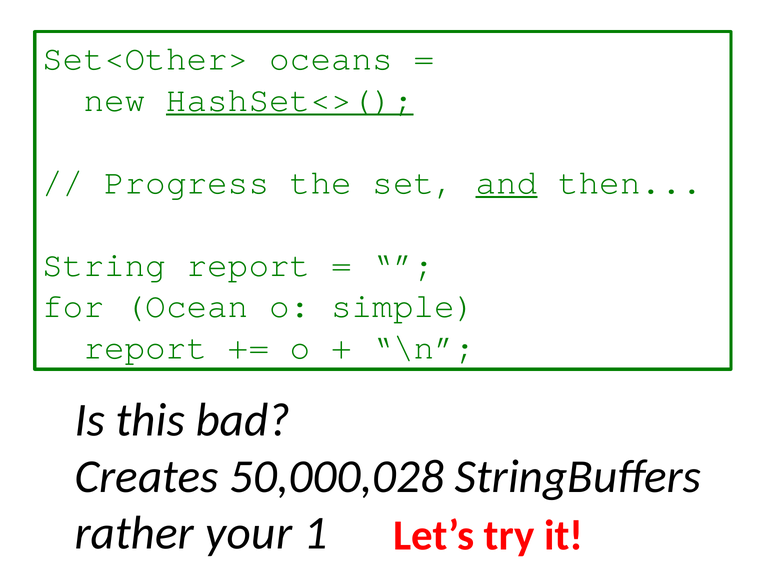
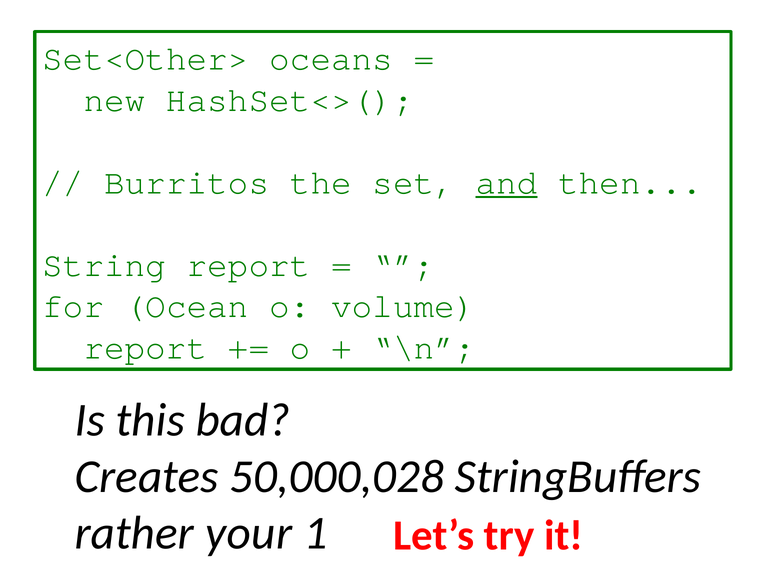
HashSet<>( underline: present -> none
Progress: Progress -> Burritos
simple: simple -> volume
